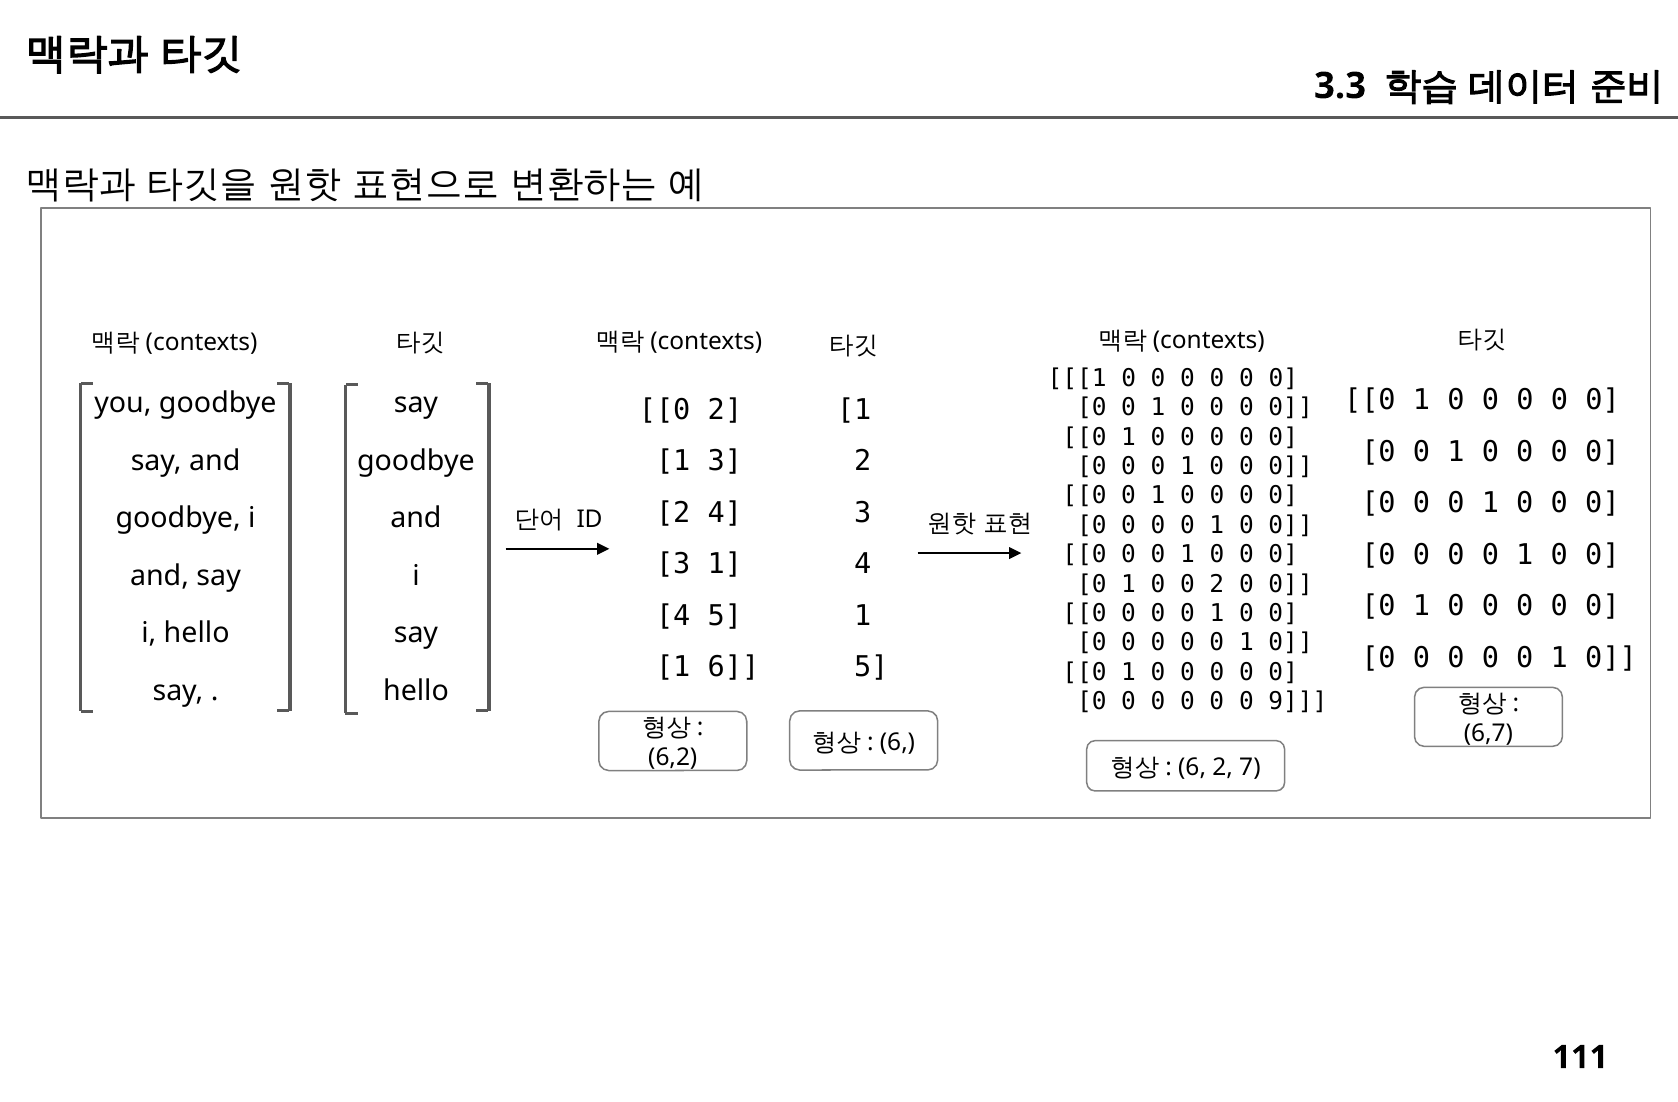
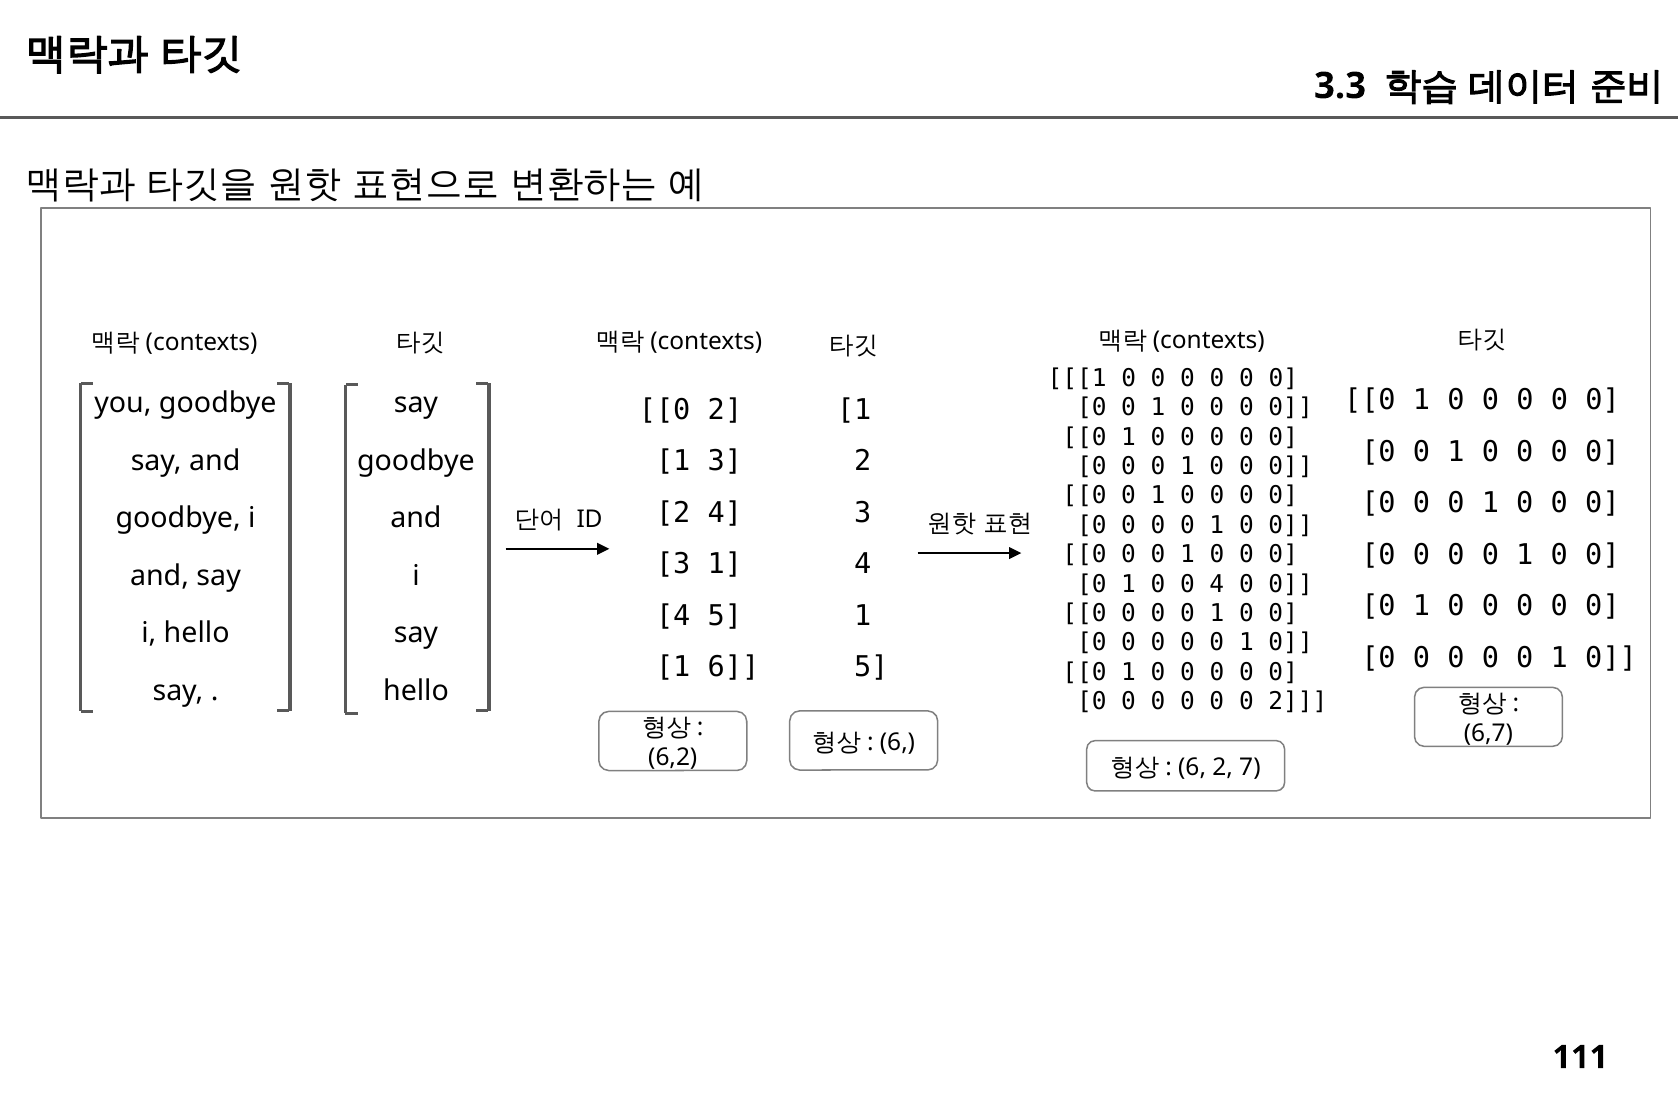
0 0 2: 2 -> 4
0 0 9: 9 -> 2
